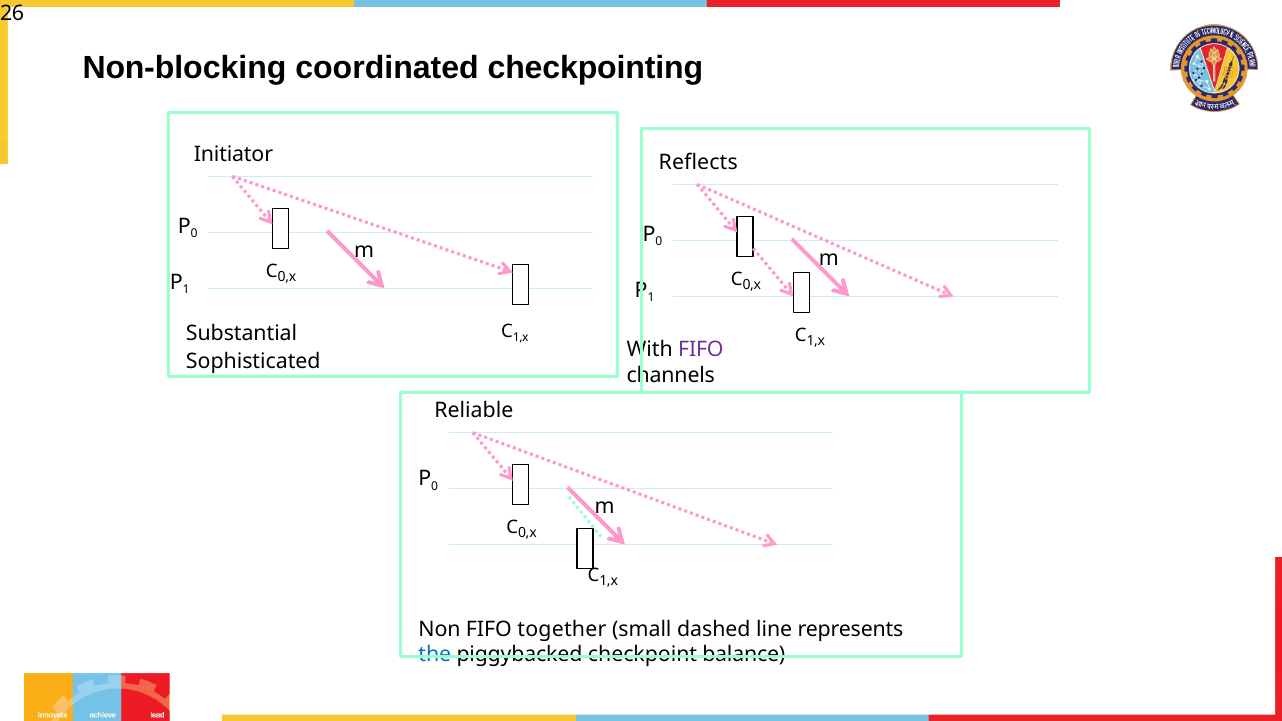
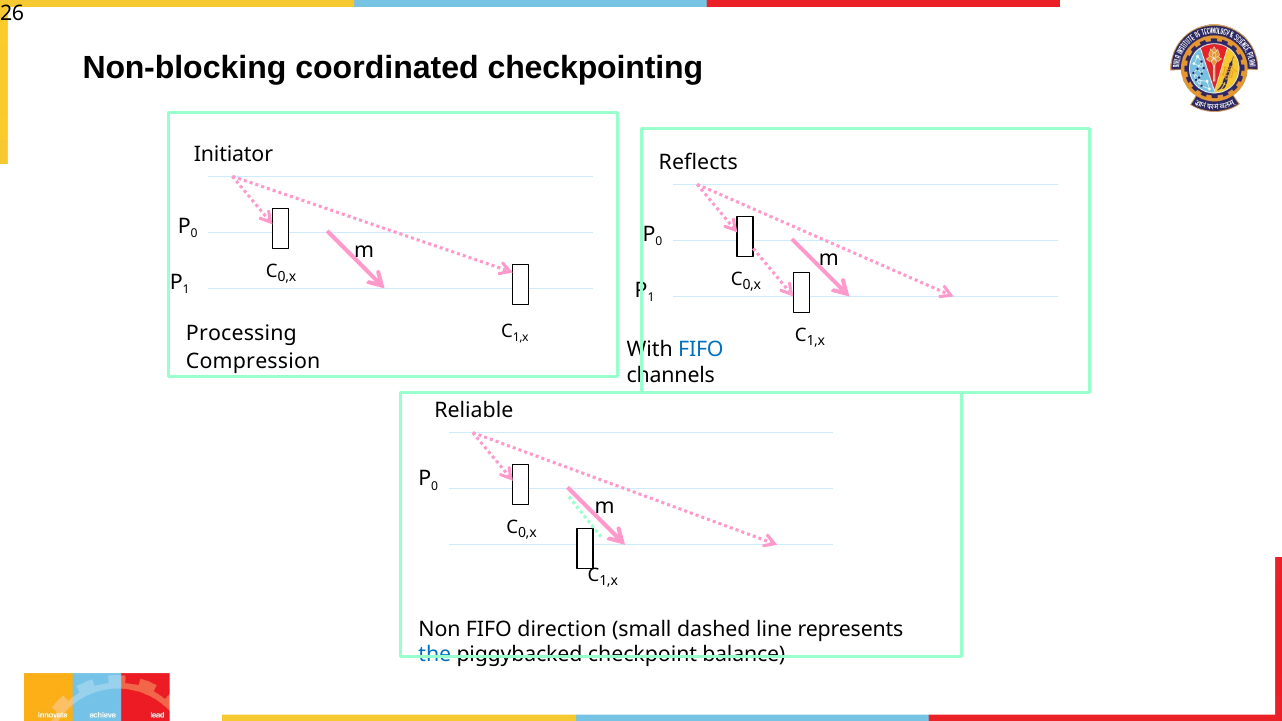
Substantial: Substantial -> Processing
FIFO at (701, 350) colour: purple -> blue
Sophisticated: Sophisticated -> Compression
together: together -> direction
